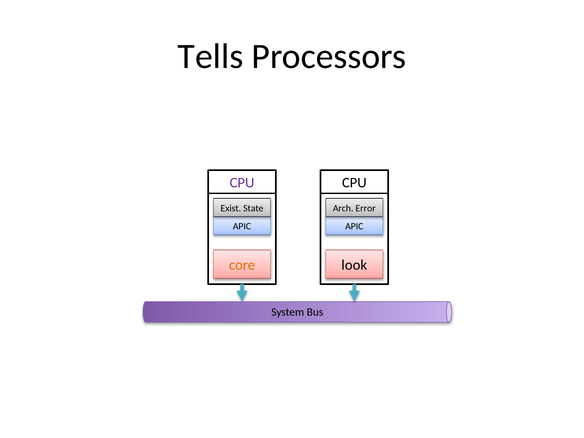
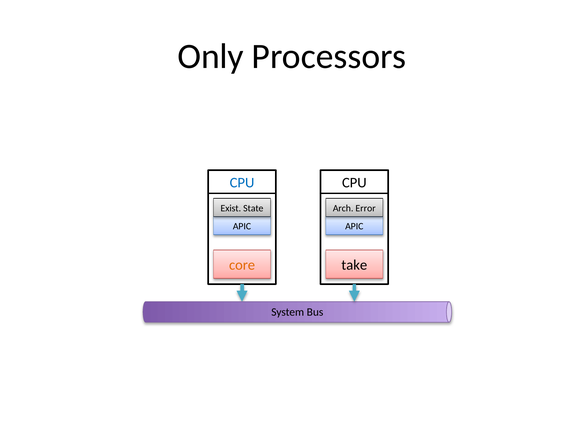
Tells: Tells -> Only
CPU at (242, 183) colour: purple -> blue
look: look -> take
